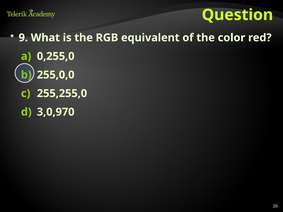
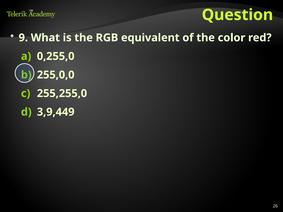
3,0,970: 3,0,970 -> 3,9,449
